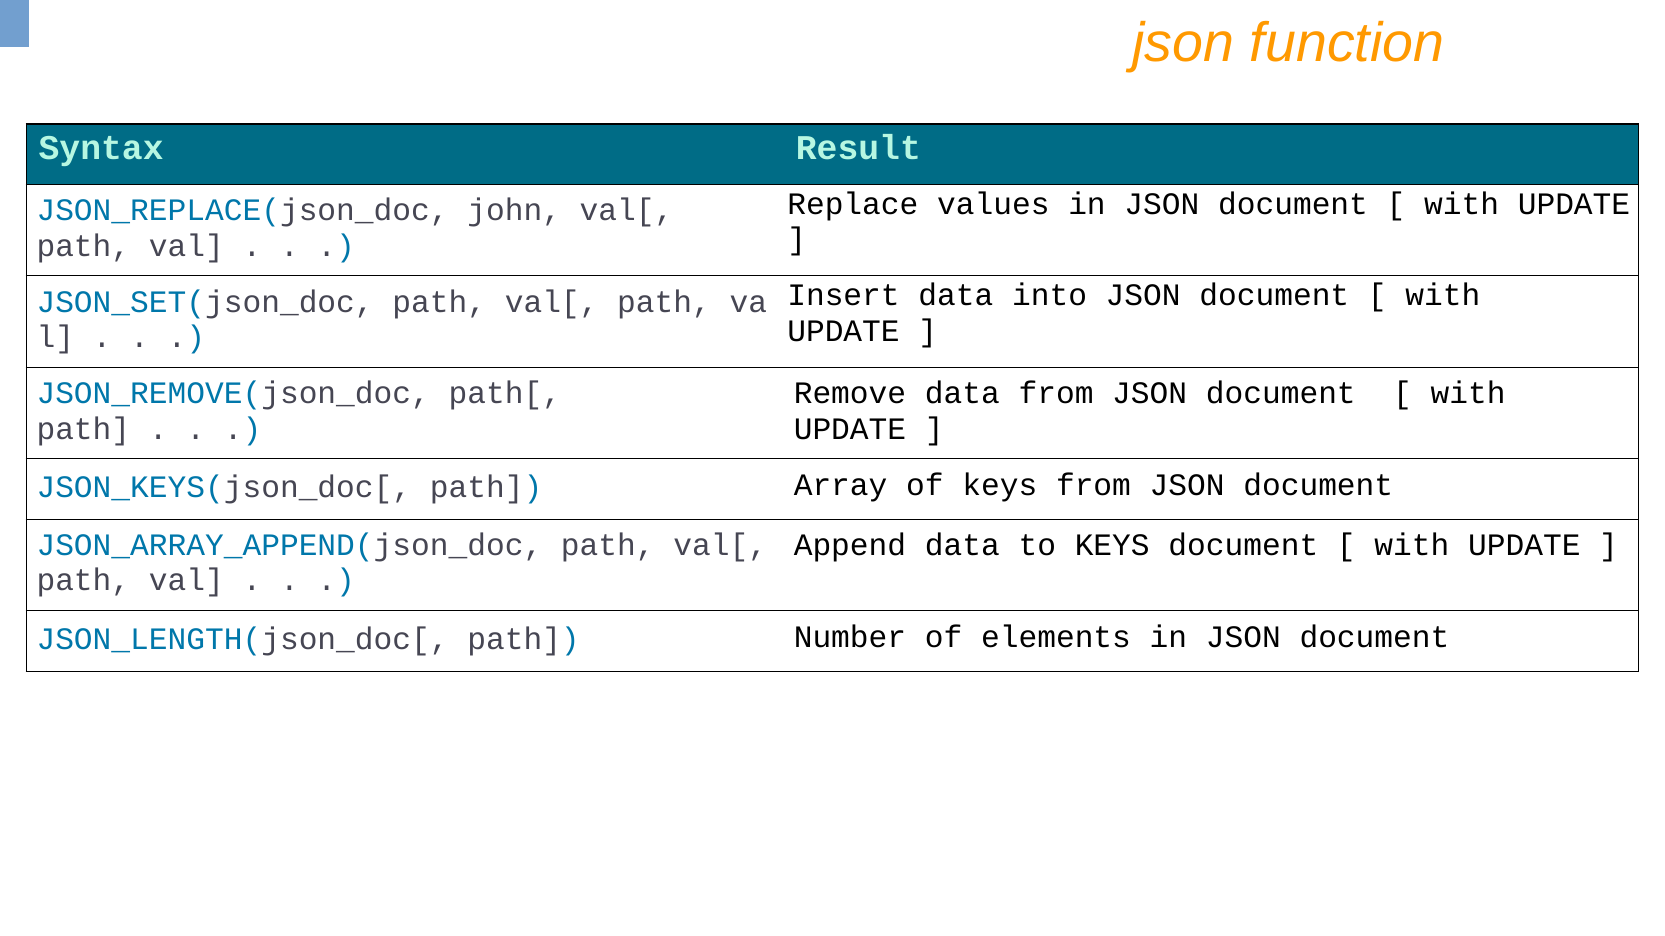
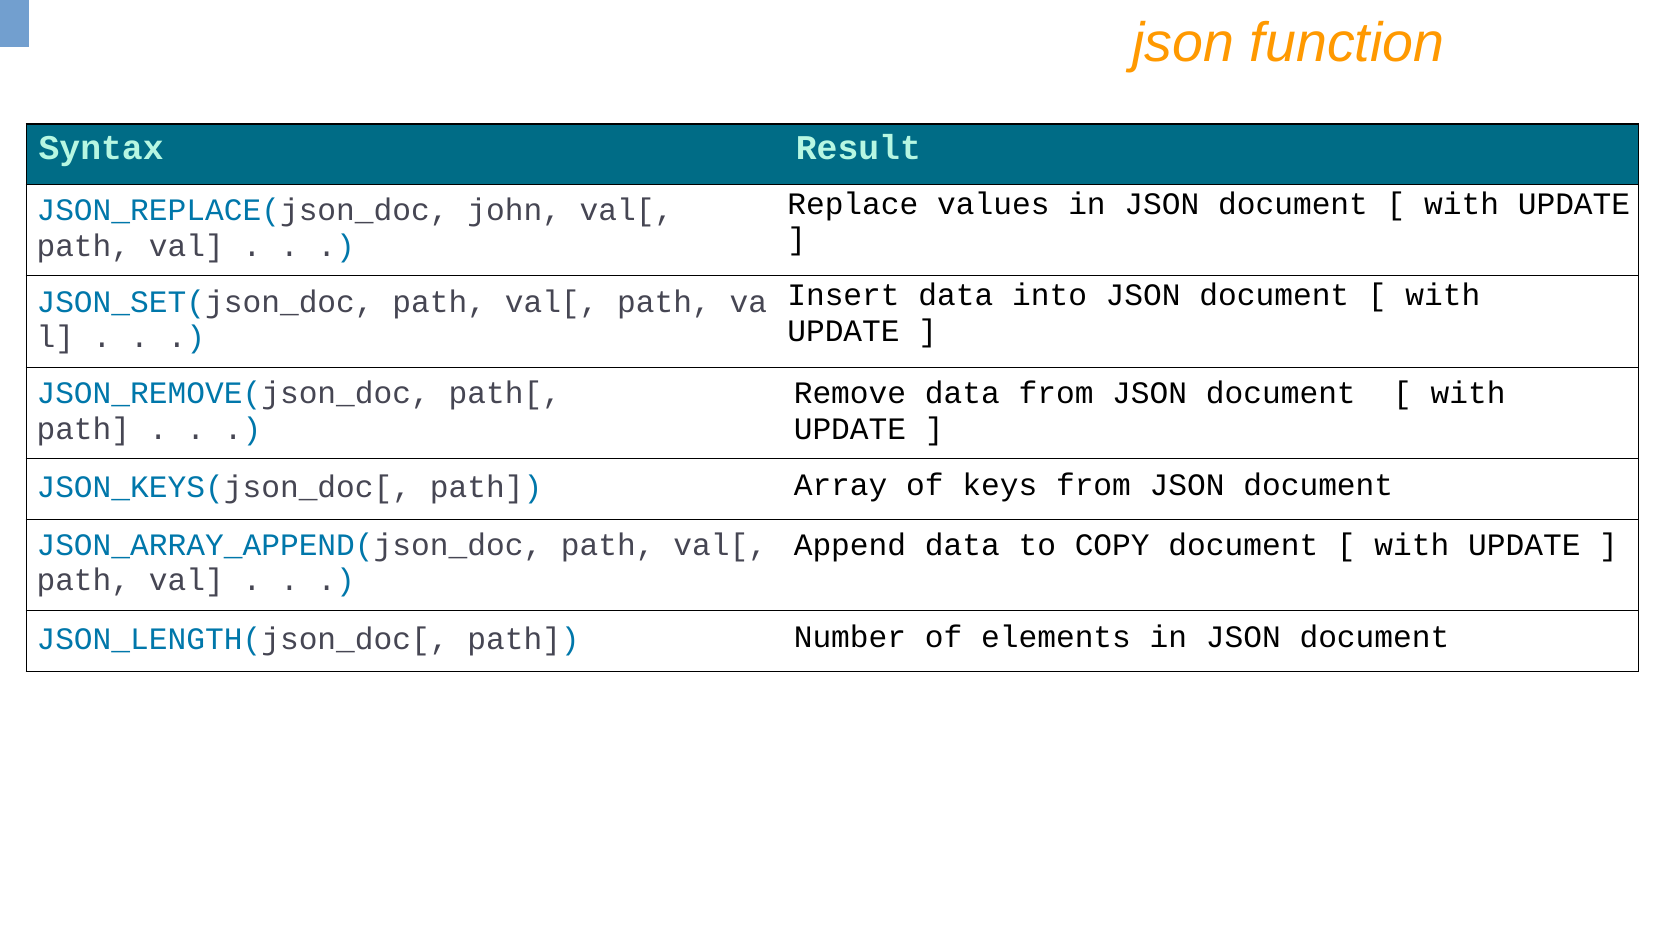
to KEYS: KEYS -> COPY
